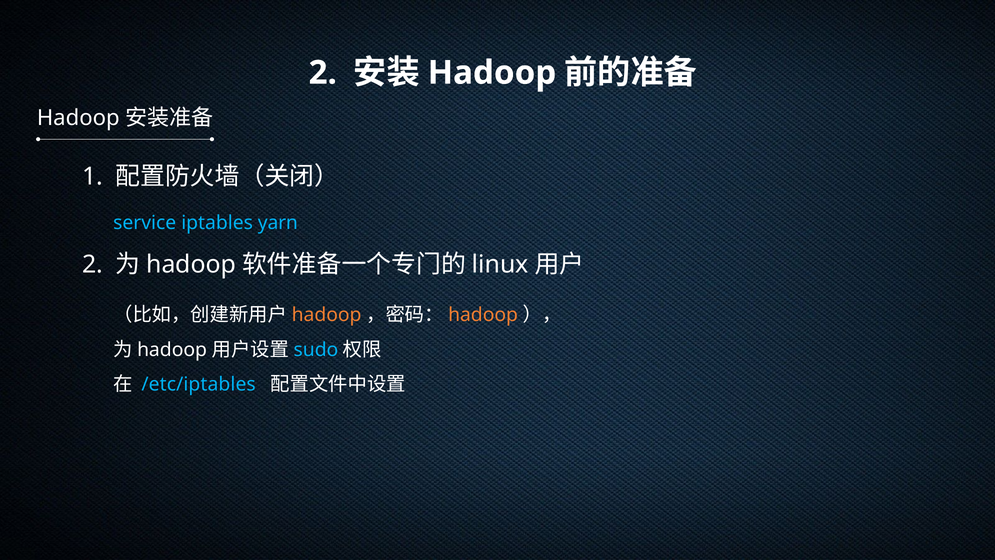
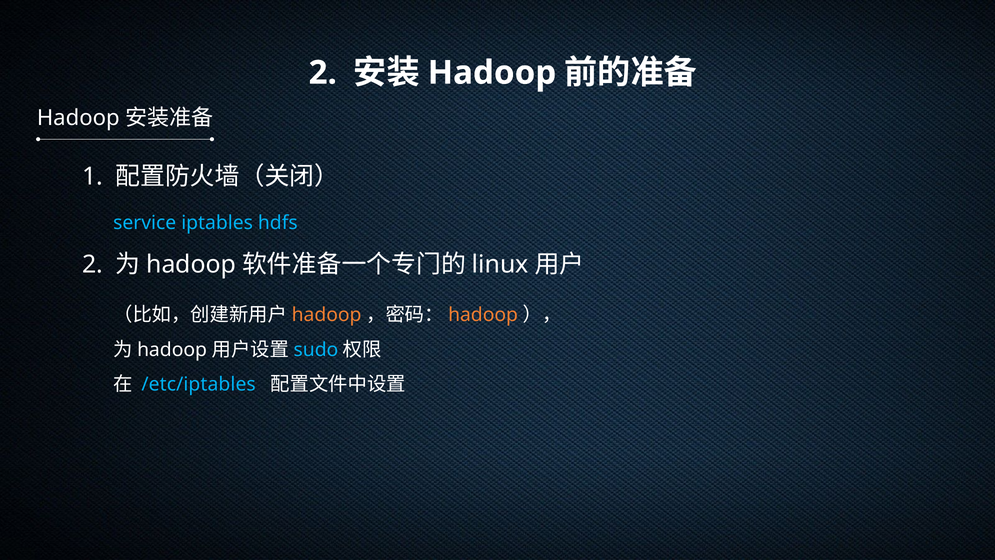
yarn: yarn -> hdfs
